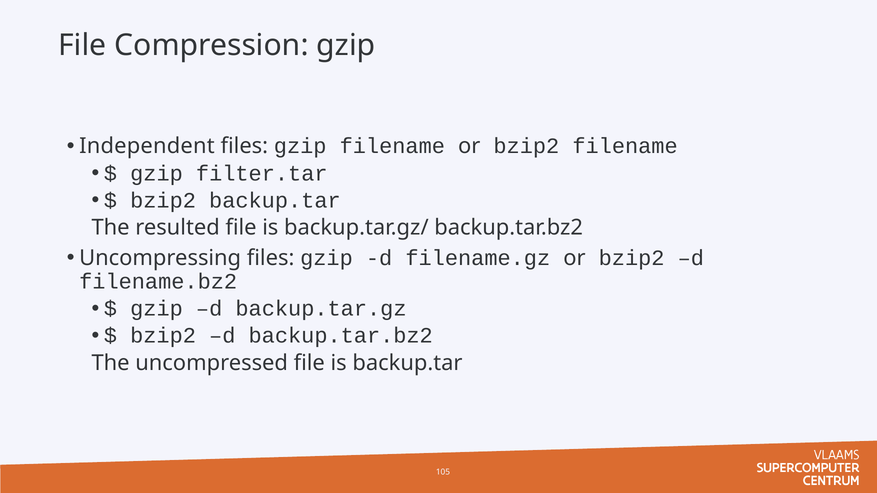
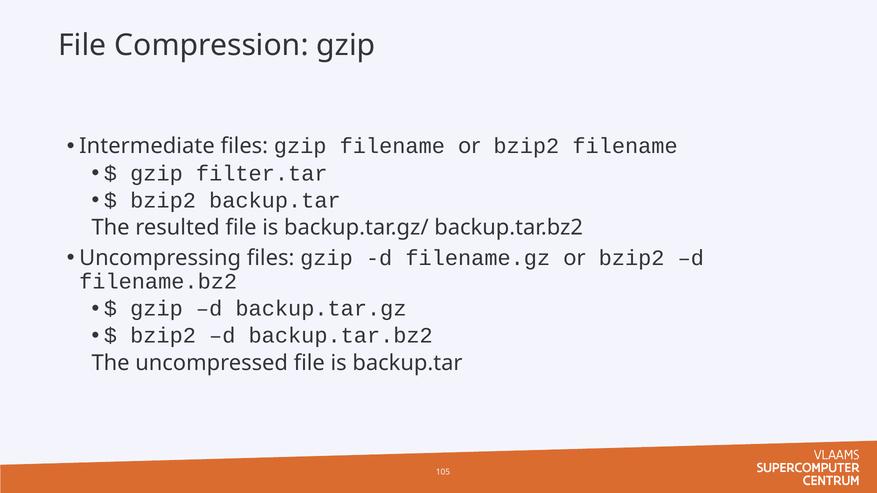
Independent: Independent -> Intermediate
